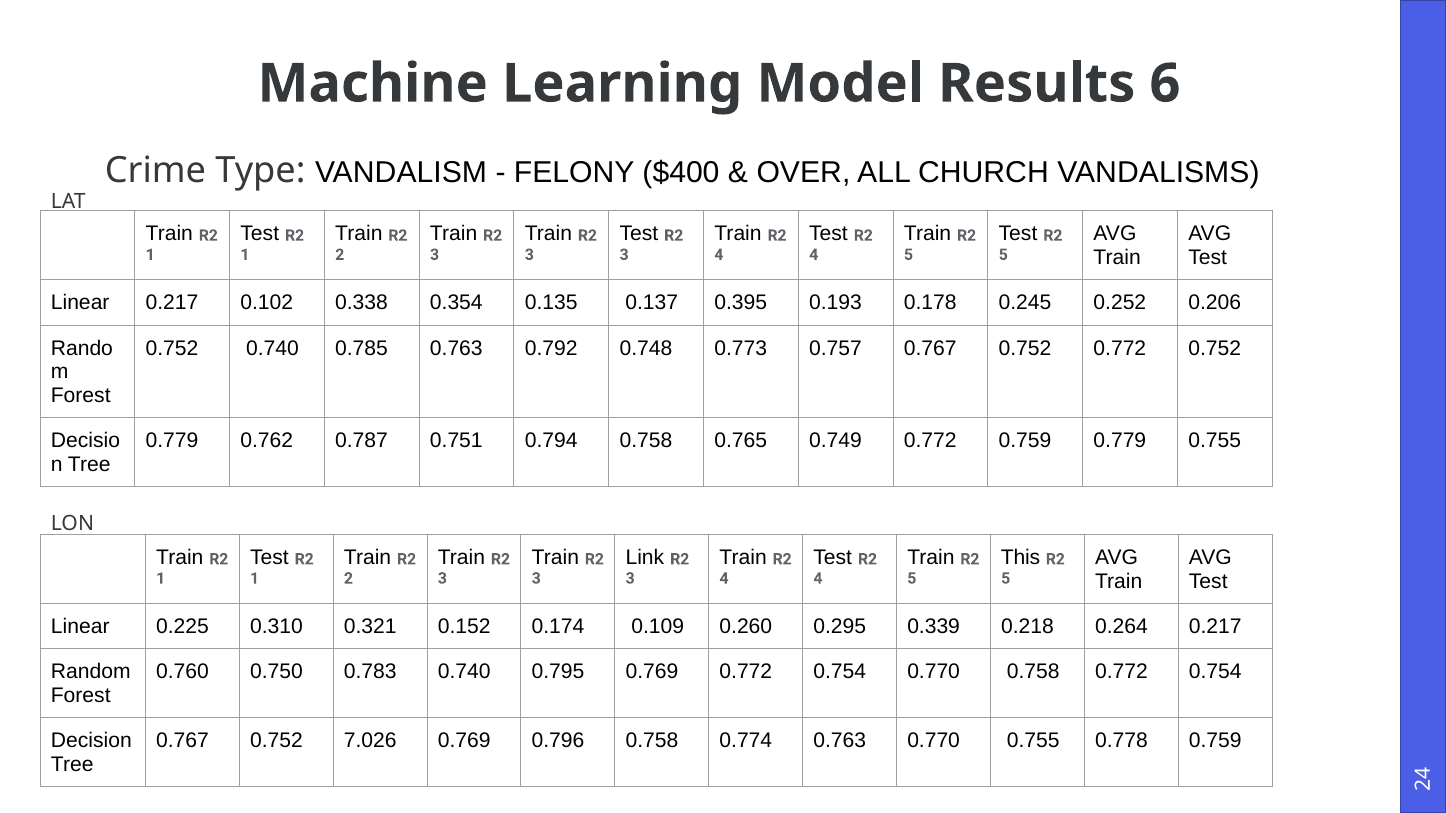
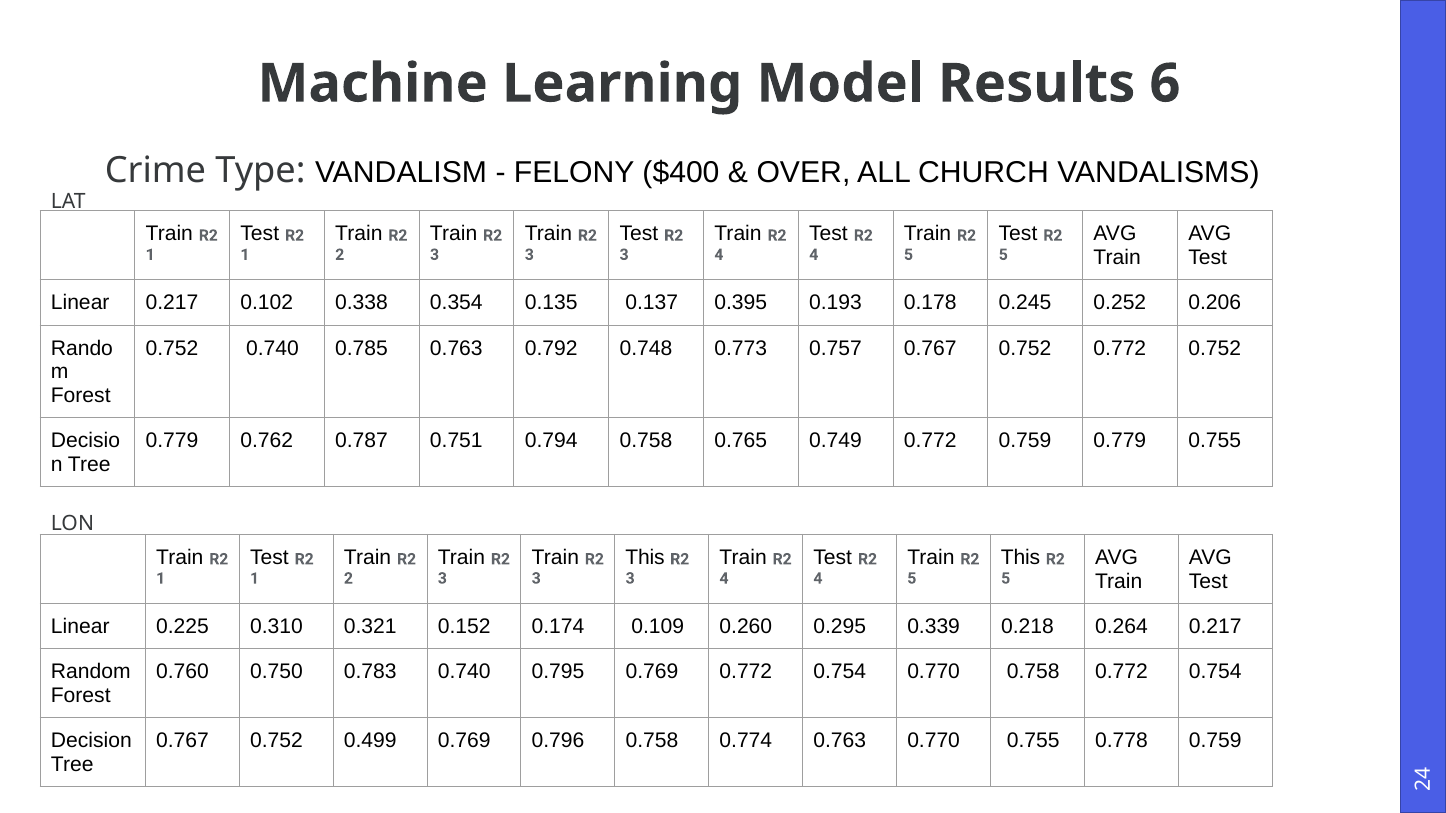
Link at (645, 558): Link -> This
7.026: 7.026 -> 0.499
